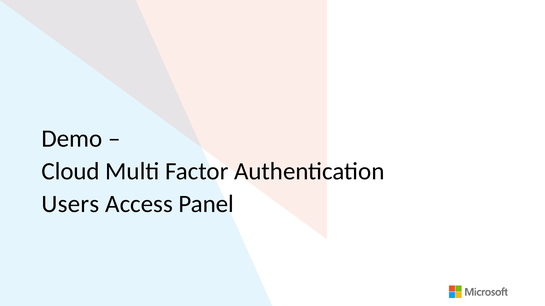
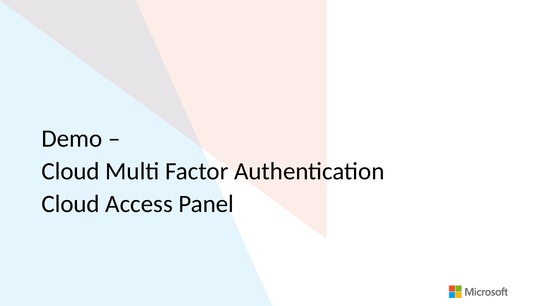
Users at (70, 204): Users -> Cloud
